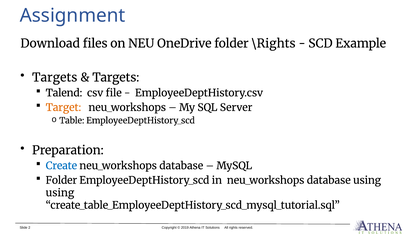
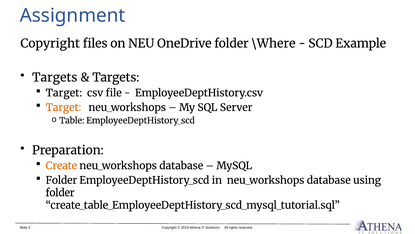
Download at (50, 43): Download -> Copyright
\Rights: \Rights -> \Where
Talend at (64, 93): Talend -> Target
Create colour: blue -> orange
using at (60, 192): using -> folder
